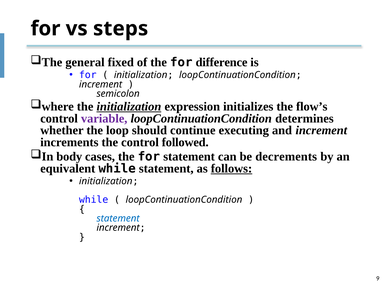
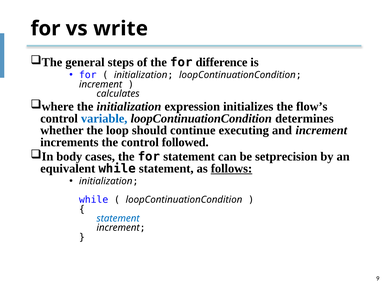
steps: steps -> write
fixed: fixed -> steps
semicolon: semicolon -> calculates
initialization at (129, 107) underline: present -> none
variable colour: purple -> blue
decrements: decrements -> setprecision
